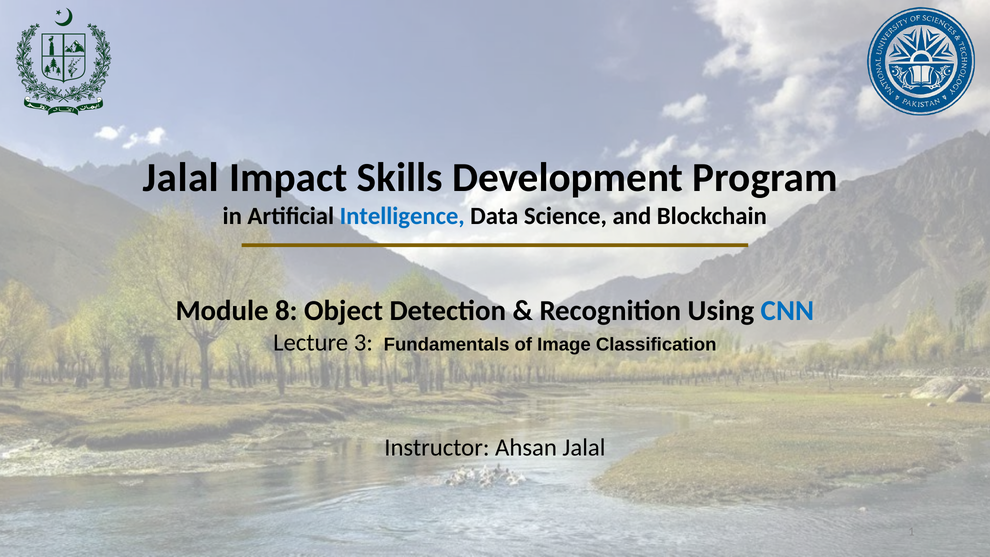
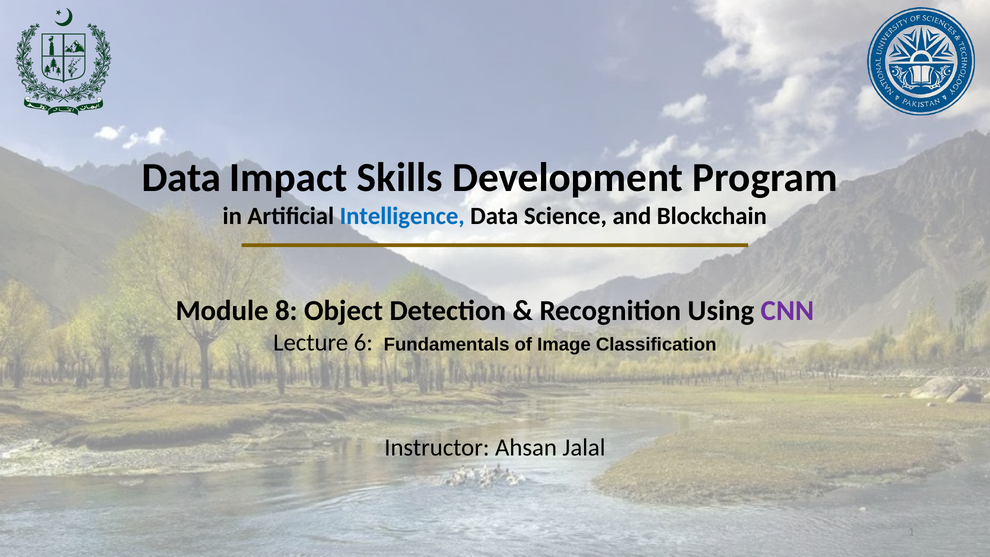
Jalal at (181, 178): Jalal -> Data
CNN colour: blue -> purple
3: 3 -> 6
